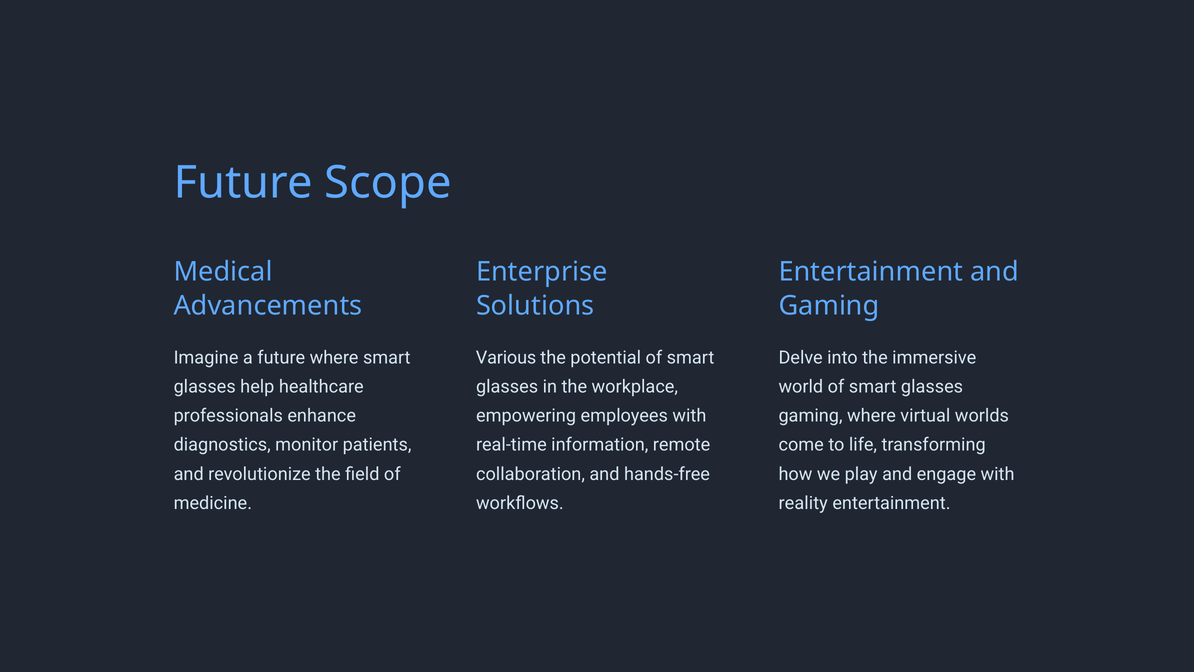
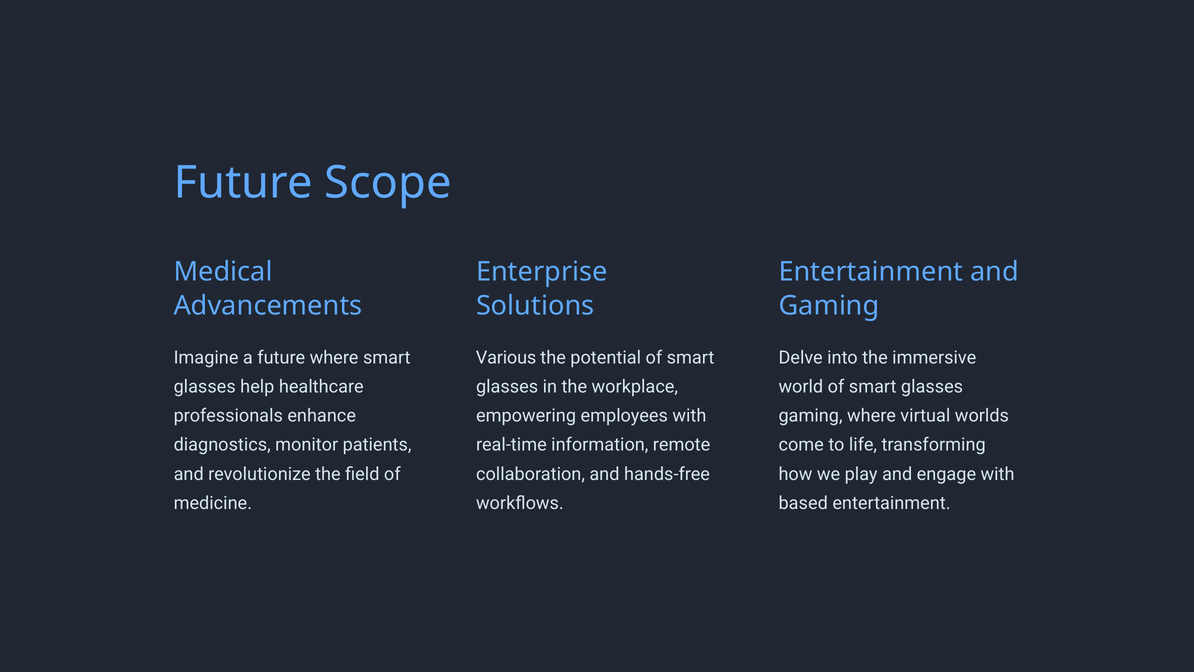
reality: reality -> based
